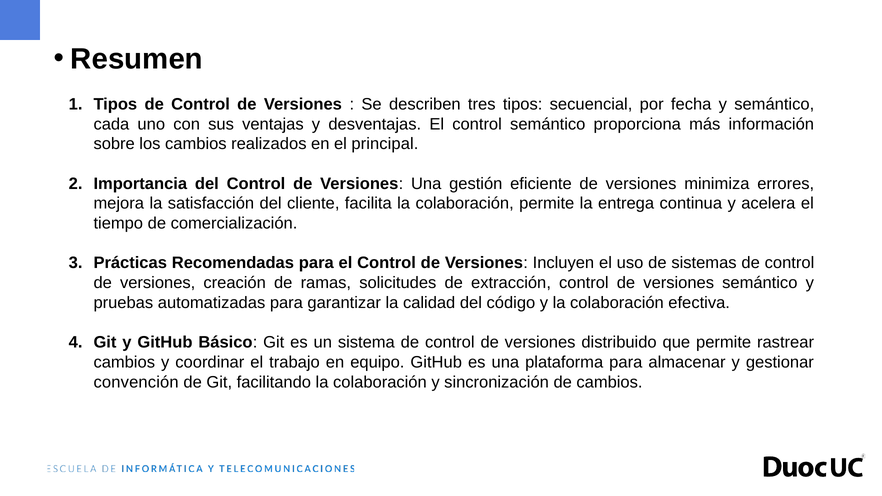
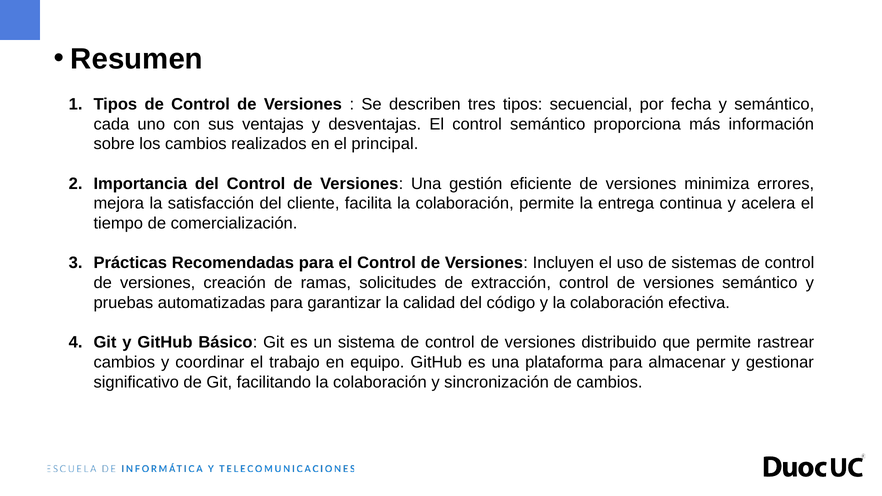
convención: convención -> significativo
